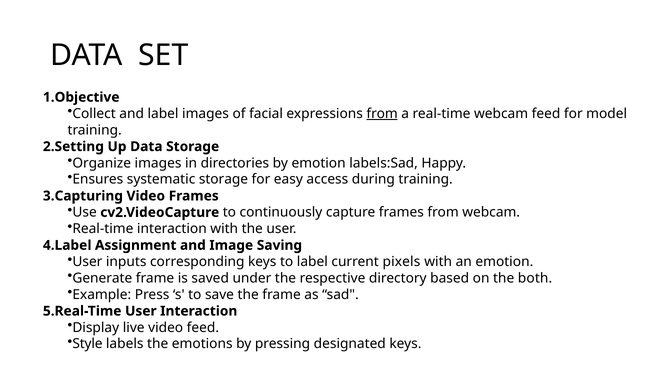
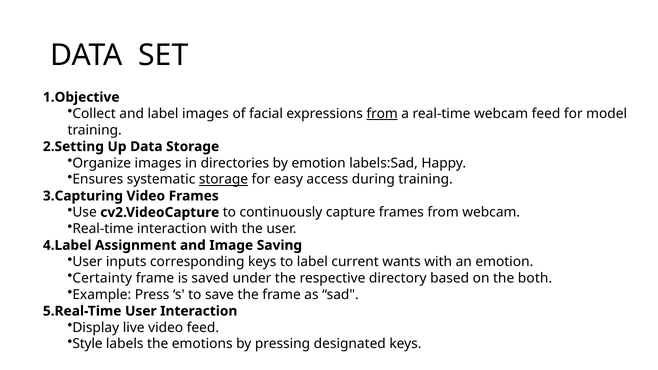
storage at (223, 180) underline: none -> present
pixels: pixels -> wants
Generate: Generate -> Certainty
